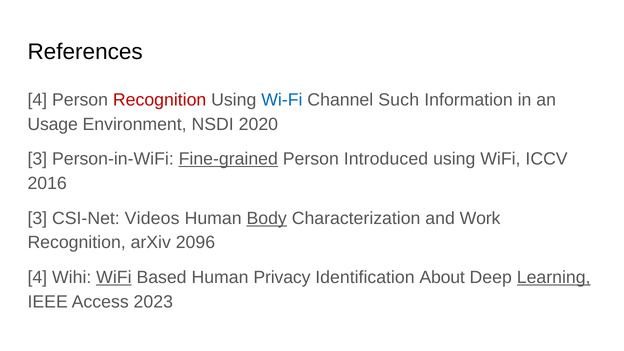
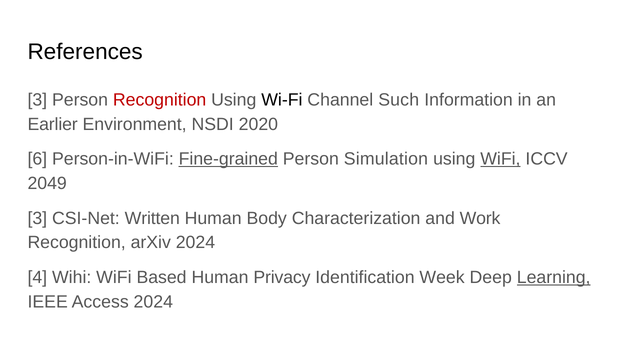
4 at (37, 100): 4 -> 3
Wi-Fi colour: blue -> black
Usage: Usage -> Earlier
3 at (37, 159): 3 -> 6
Introduced: Introduced -> Simulation
WiFi at (500, 159) underline: none -> present
2016: 2016 -> 2049
Videos: Videos -> Written
Body underline: present -> none
arXiv 2096: 2096 -> 2024
WiFi at (114, 277) underline: present -> none
About: About -> Week
Access 2023: 2023 -> 2024
